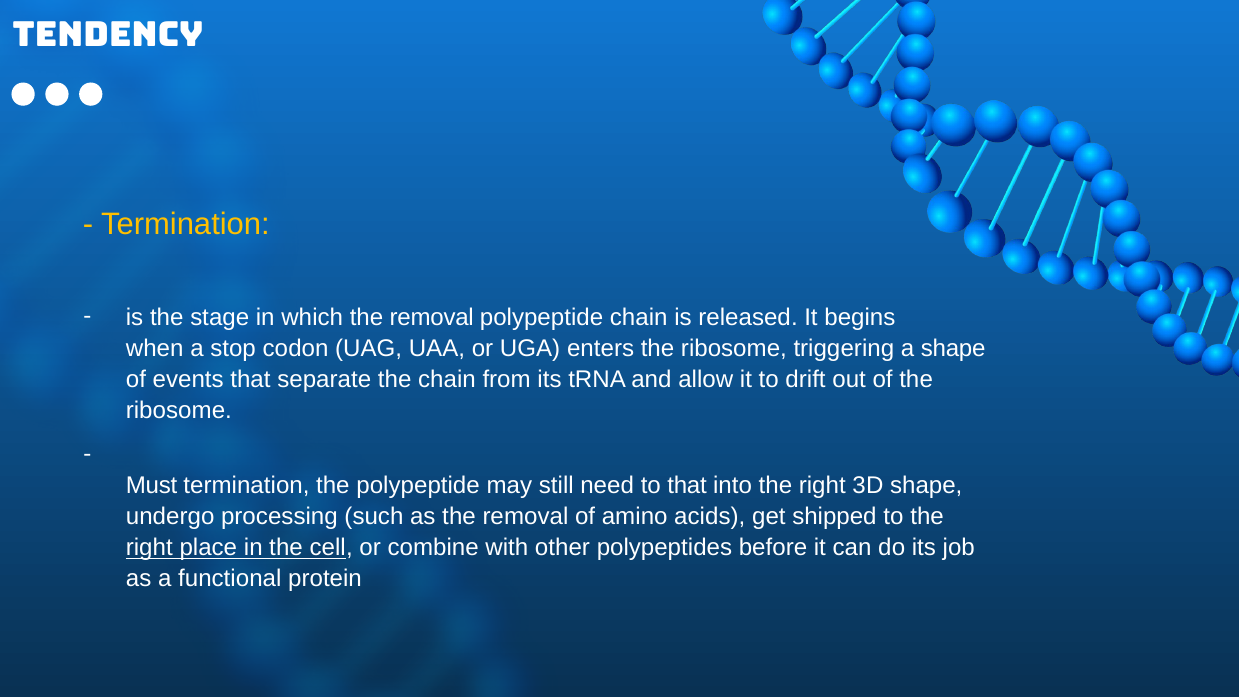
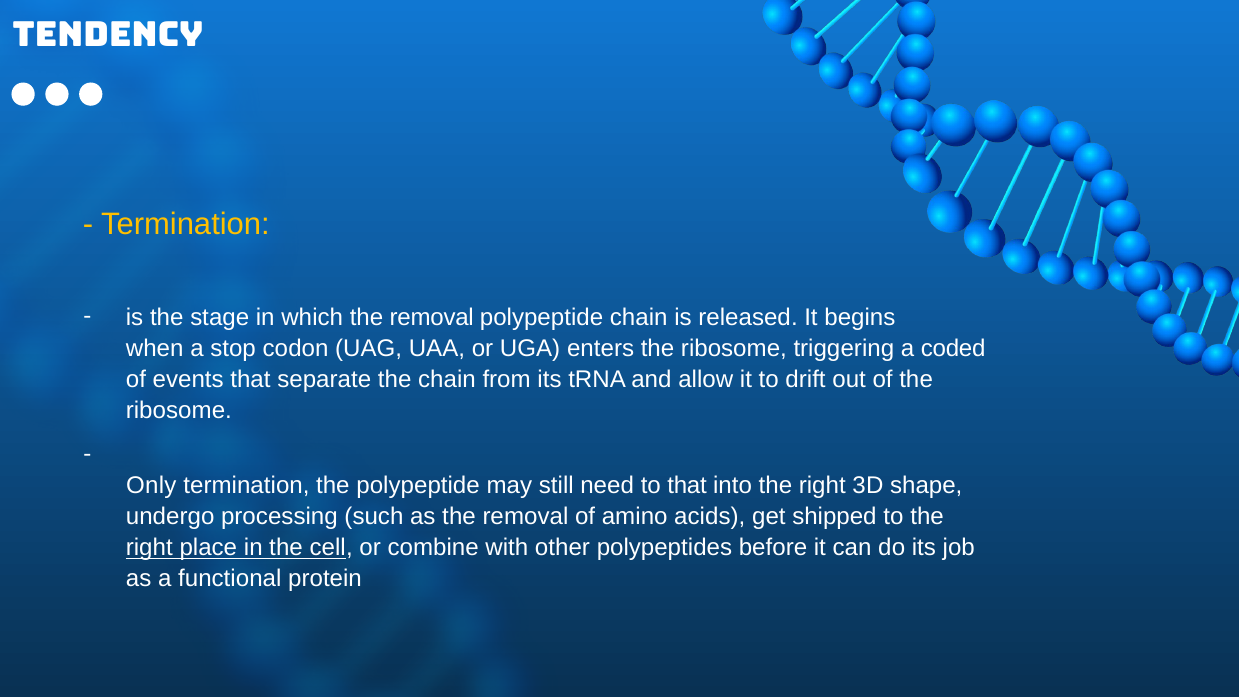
a shape: shape -> coded
Must: Must -> Only
